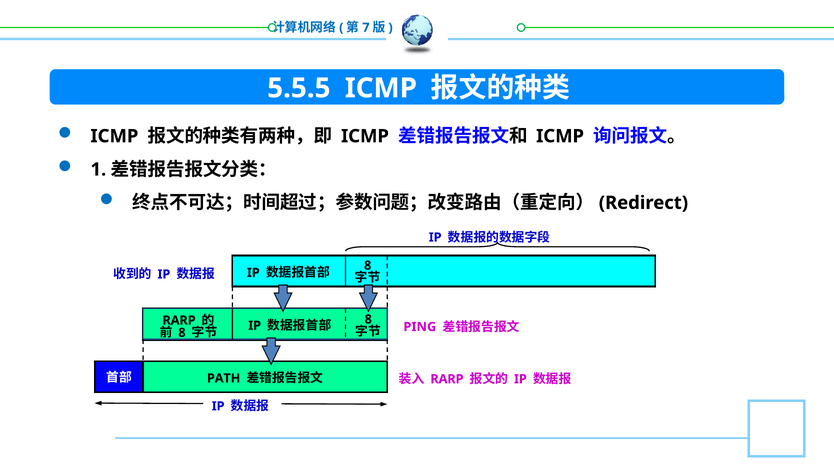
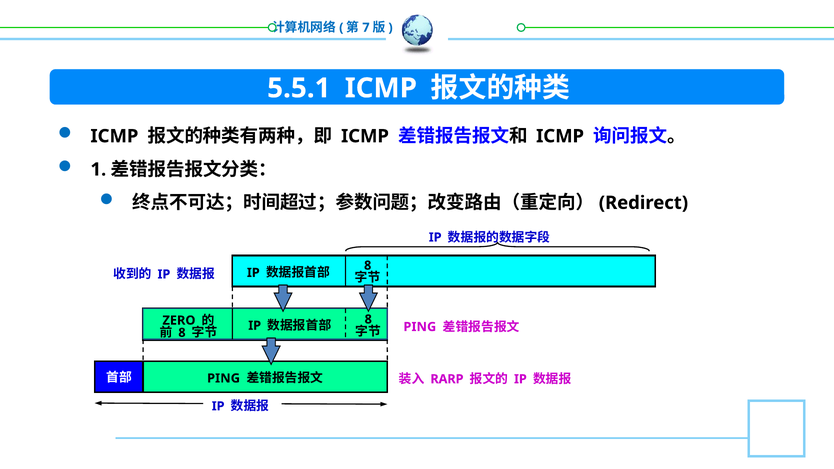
5.5.5: 5.5.5 -> 5.5.1
RARP at (179, 321): RARP -> ZERO
PATH at (224, 378): PATH -> PING
